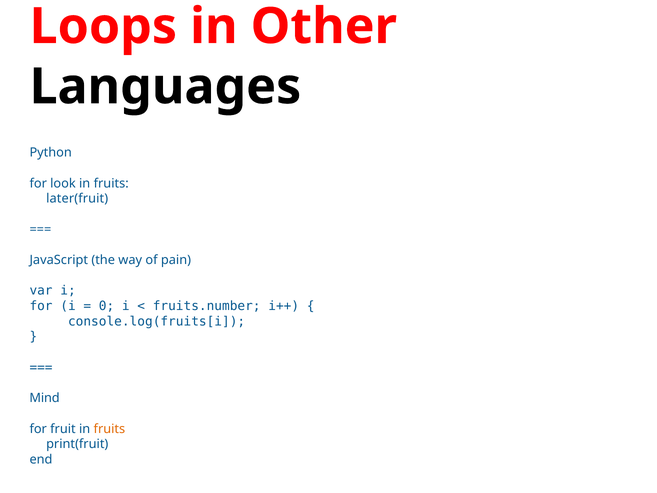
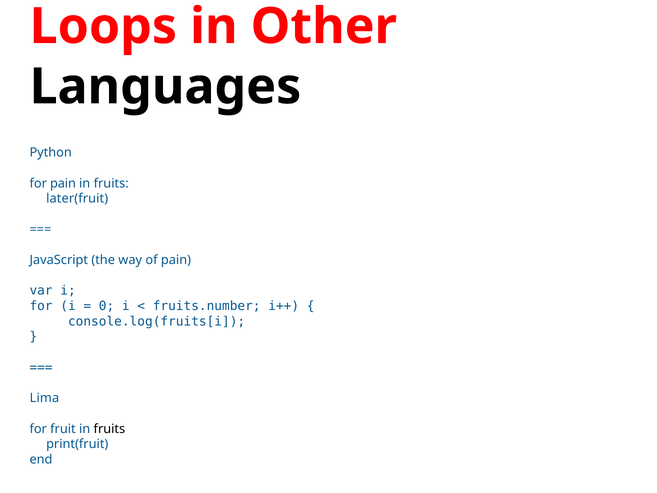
for look: look -> pain
Mind: Mind -> Lima
fruits at (109, 429) colour: orange -> black
